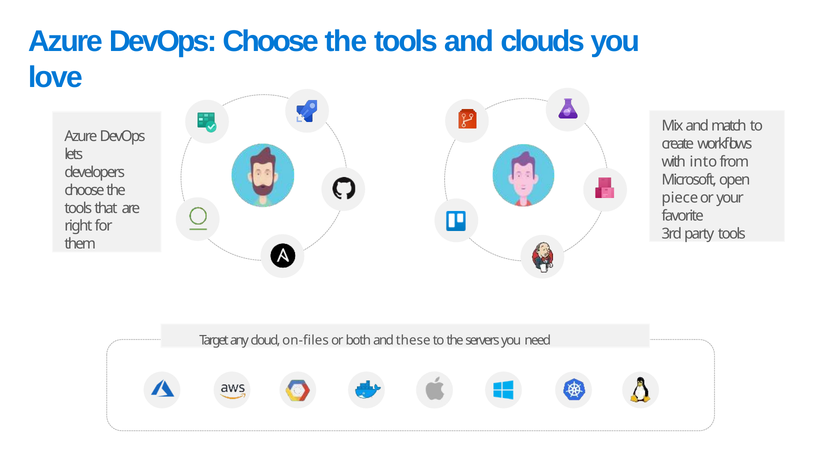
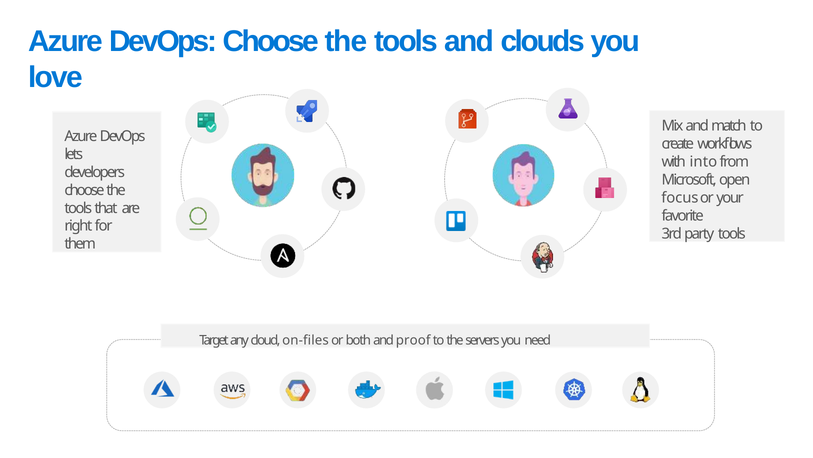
piece: piece -> focus
these: these -> proof
